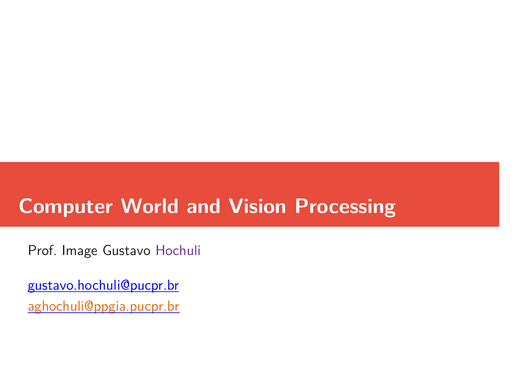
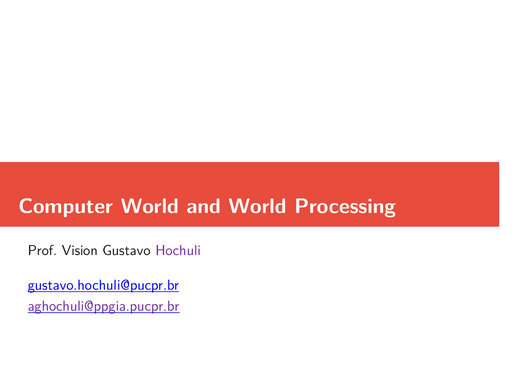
and Vision: Vision -> World
Image: Image -> Vision
aghochuli@ppgia.pucpr.br colour: orange -> purple
